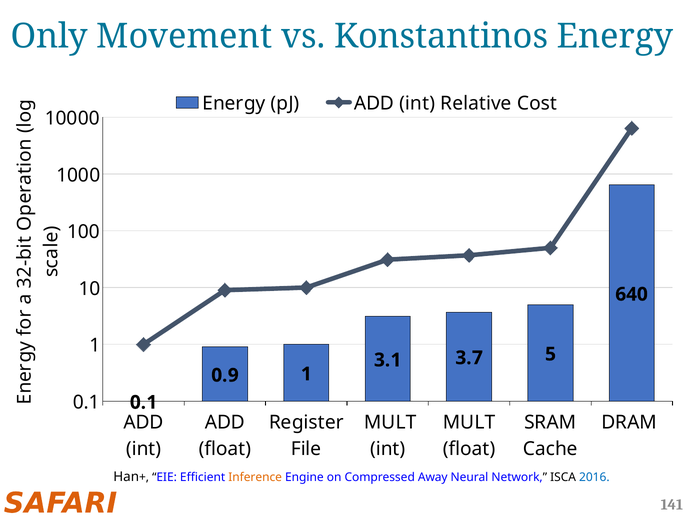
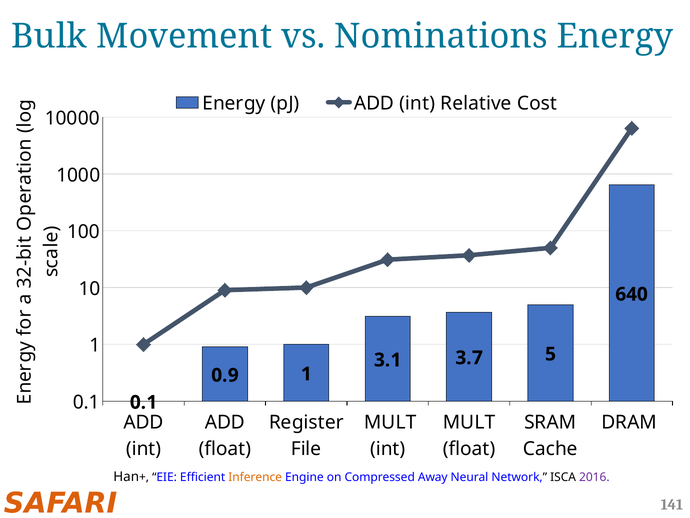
Only: Only -> Bulk
Konstantinos: Konstantinos -> Nominations
2016 colour: blue -> purple
